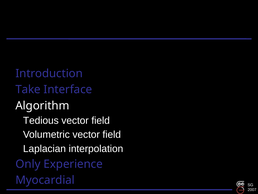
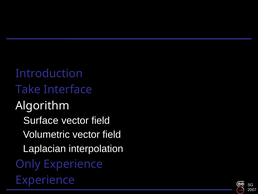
Tedious: Tedious -> Surface
Myocardial at (45, 180): Myocardial -> Experience
